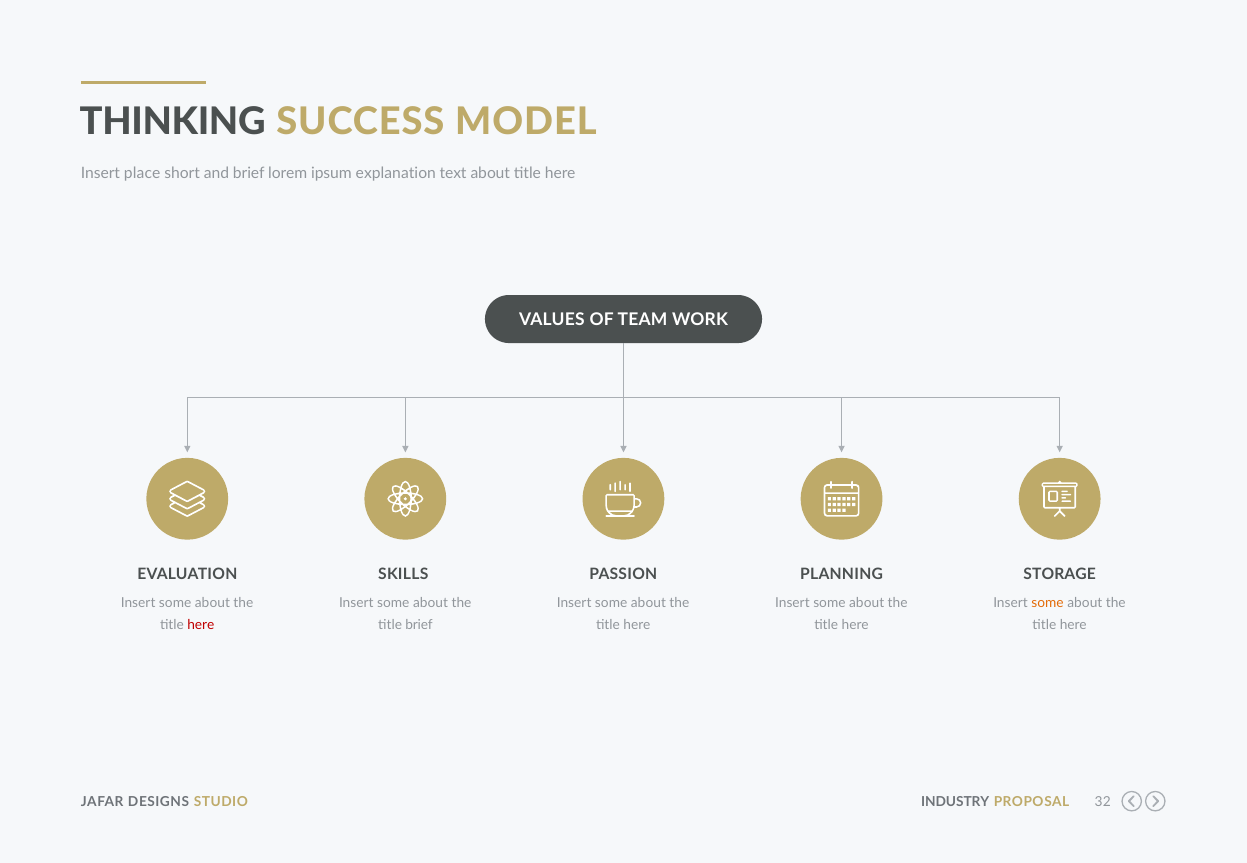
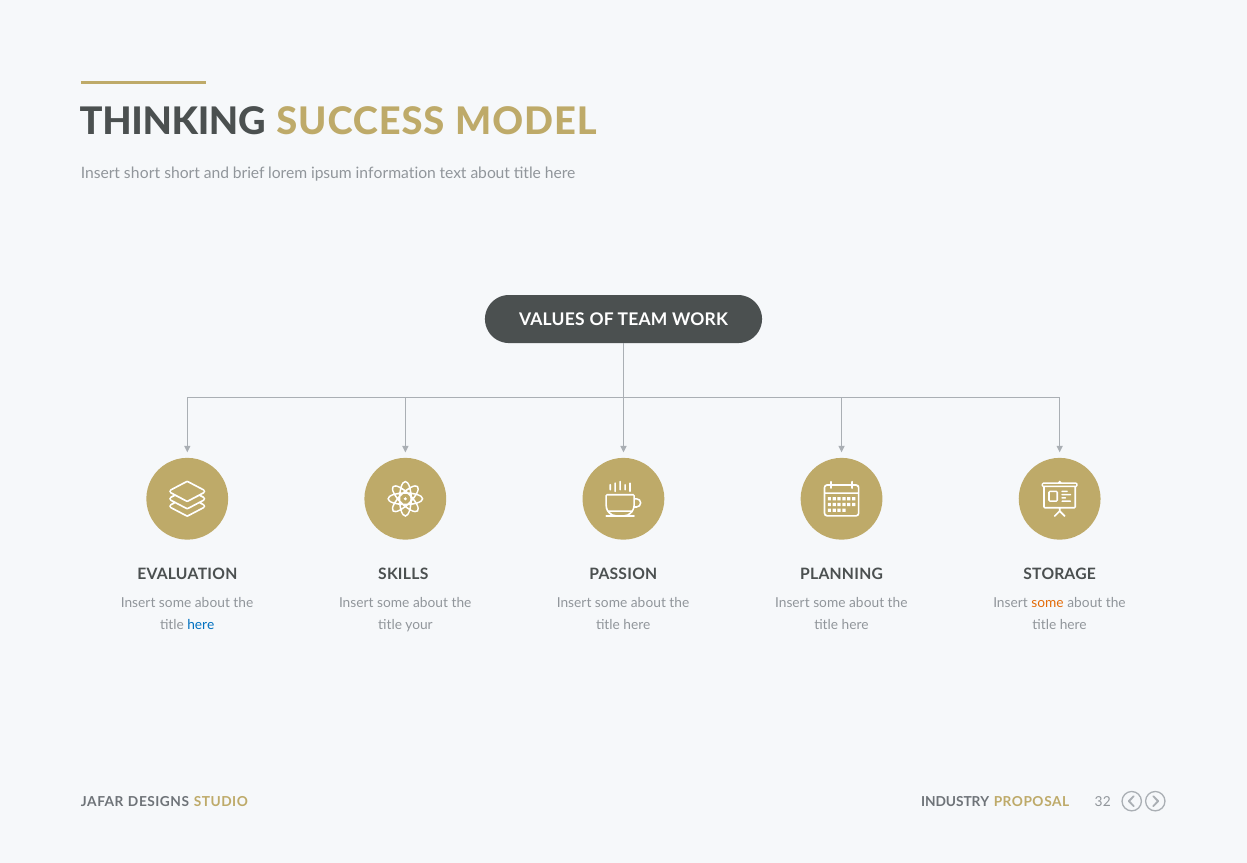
Insert place: place -> short
explanation: explanation -> information
here at (201, 625) colour: red -> blue
title brief: brief -> your
